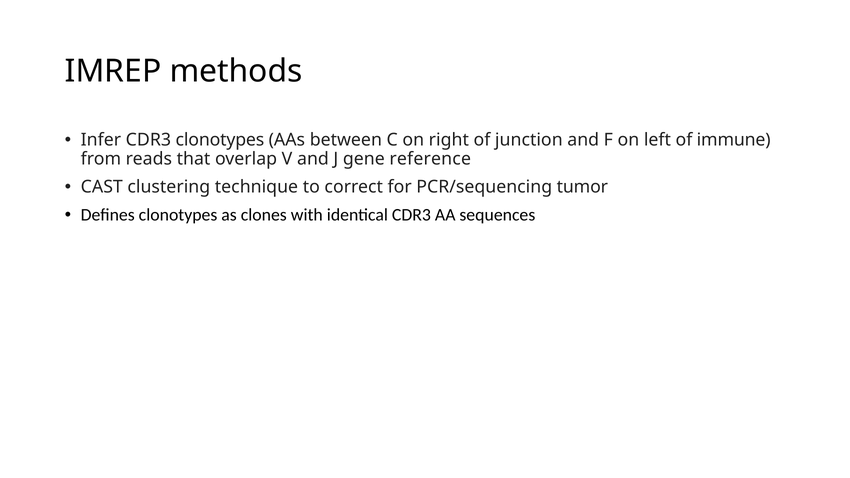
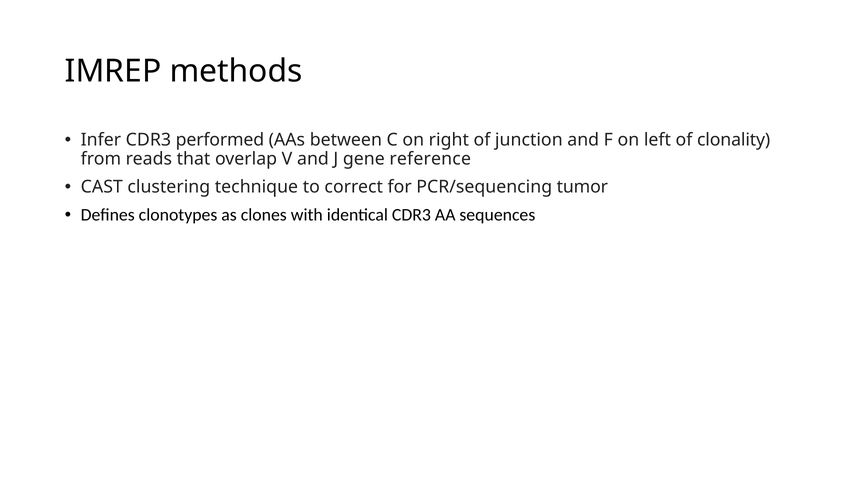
CDR3 clonotypes: clonotypes -> performed
immune: immune -> clonality
